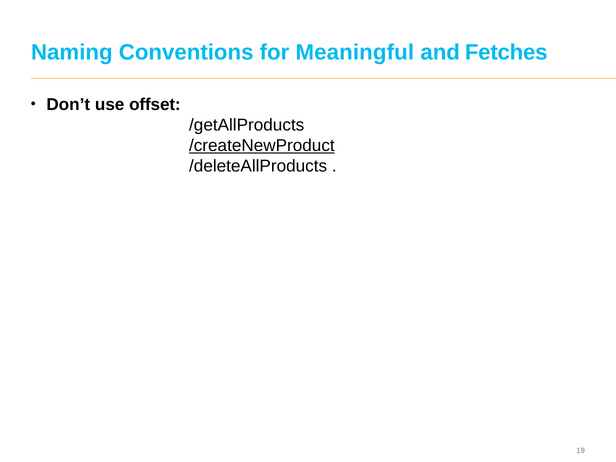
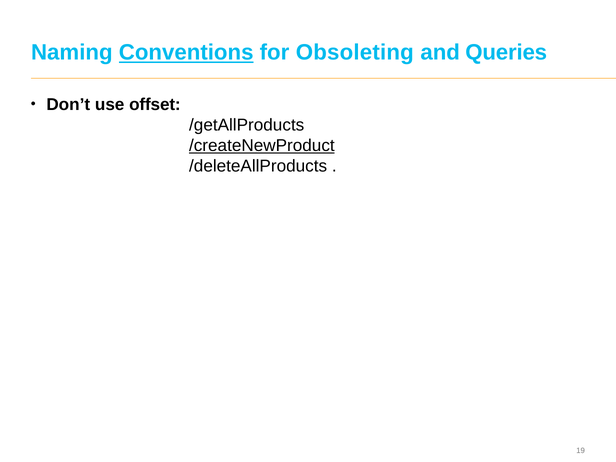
Conventions underline: none -> present
Meaningful: Meaningful -> Obsoleting
Fetches: Fetches -> Queries
